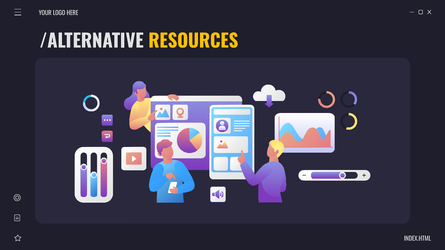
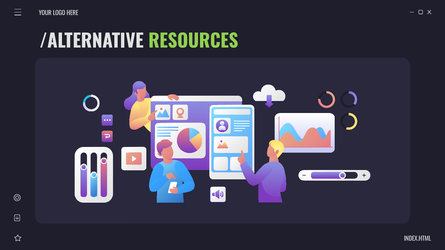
RESOURCES colour: yellow -> light green
